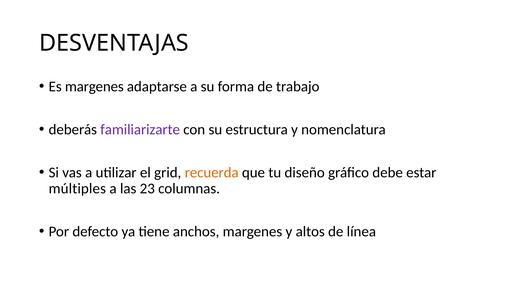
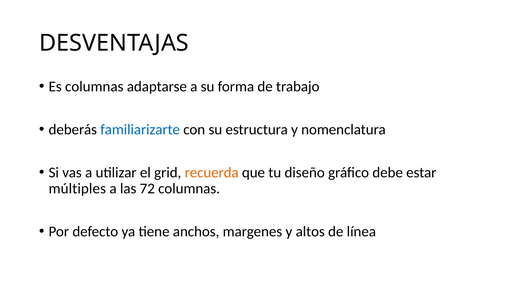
Es margenes: margenes -> columnas
familiarizarte colour: purple -> blue
23: 23 -> 72
